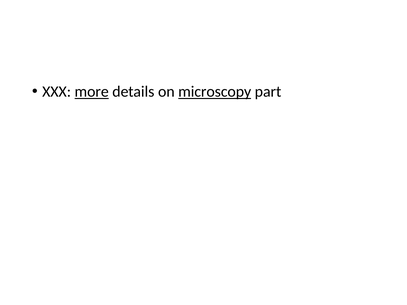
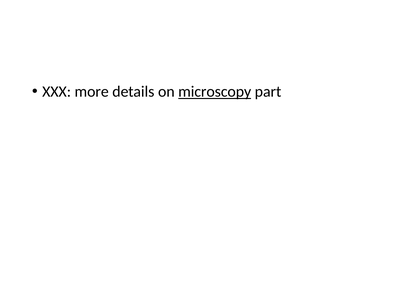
more underline: present -> none
